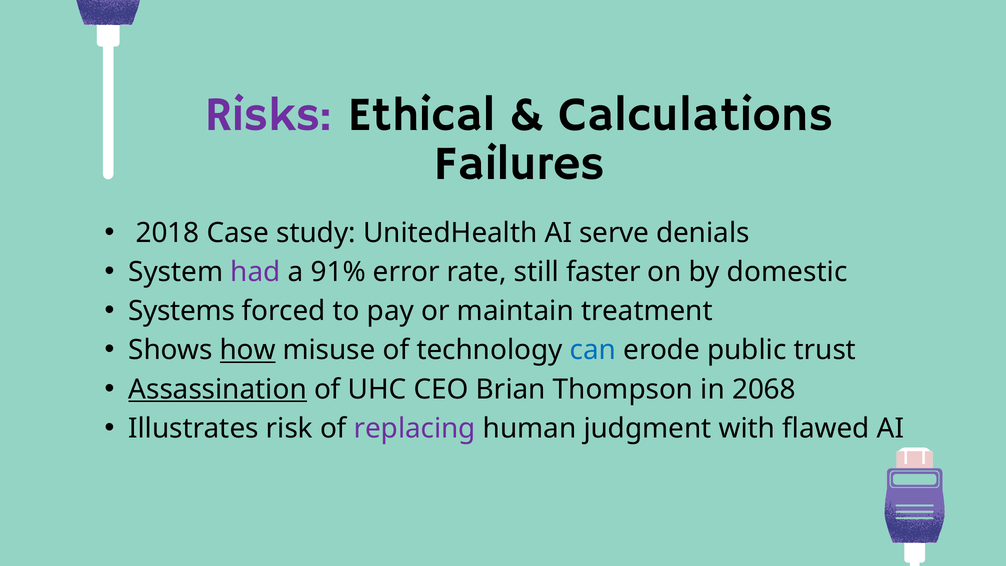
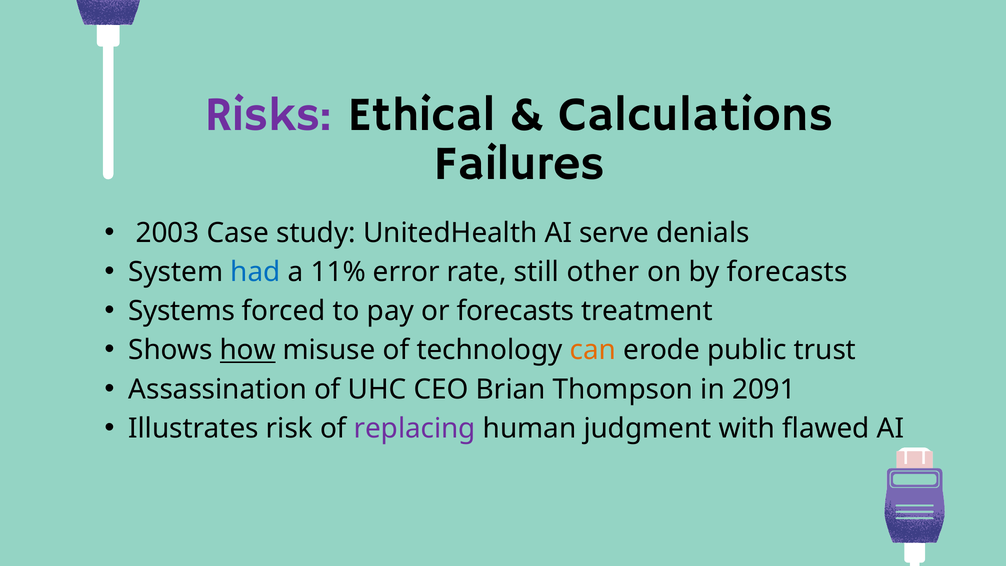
2018: 2018 -> 2003
had colour: purple -> blue
91%: 91% -> 11%
faster: faster -> other
by domestic: domestic -> forecasts
or maintain: maintain -> forecasts
can colour: blue -> orange
Assassination underline: present -> none
2068: 2068 -> 2091
